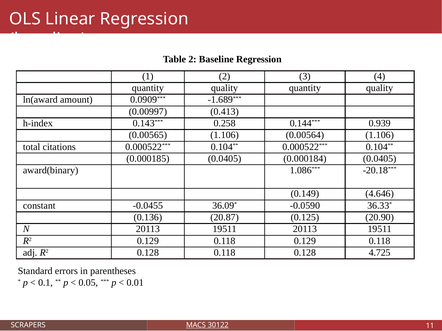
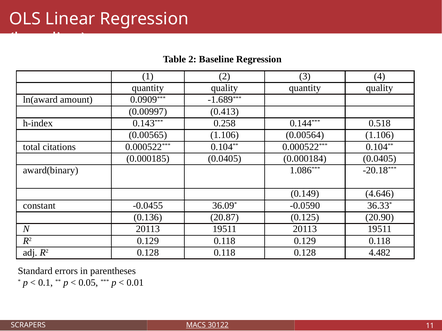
0.939: 0.939 -> 0.518
4.725: 4.725 -> 4.482
